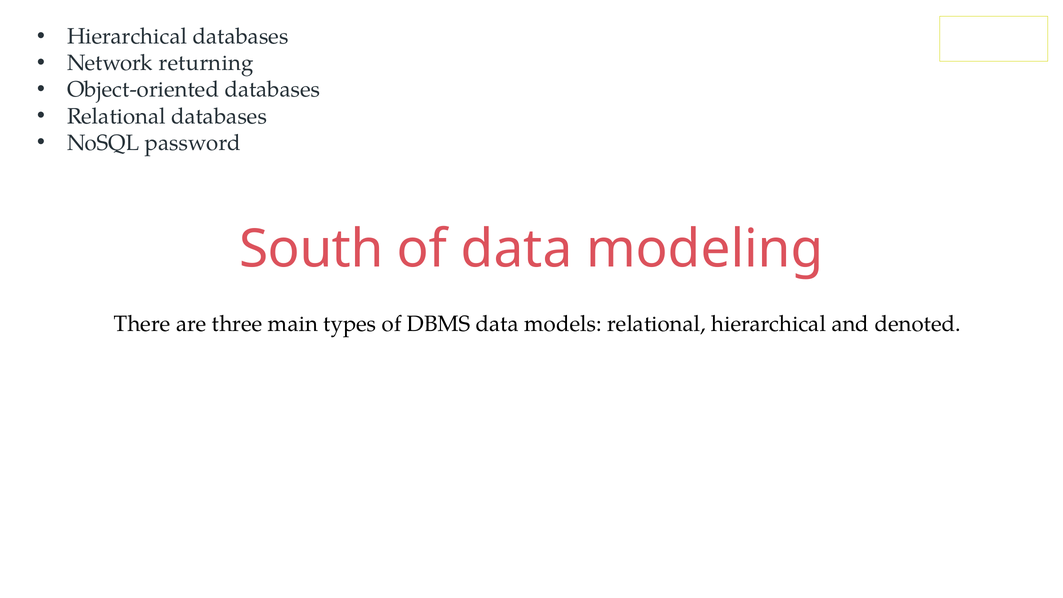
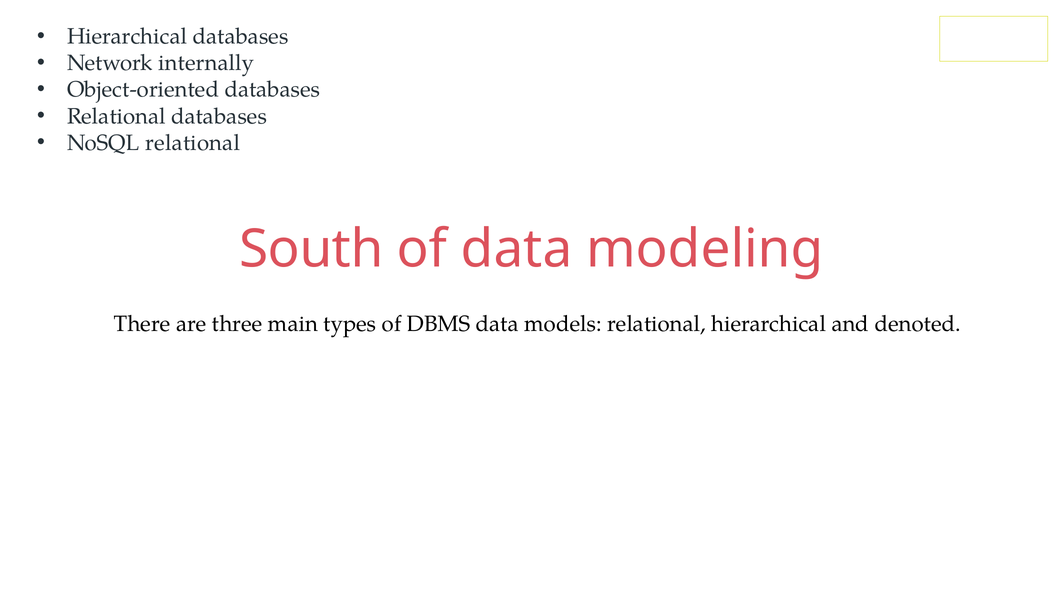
returning: returning -> internally
NoSQL password: password -> relational
